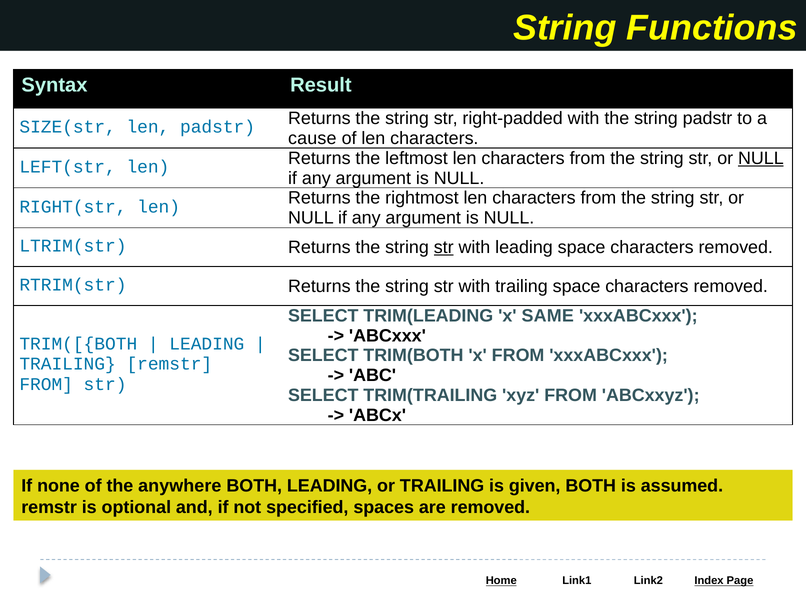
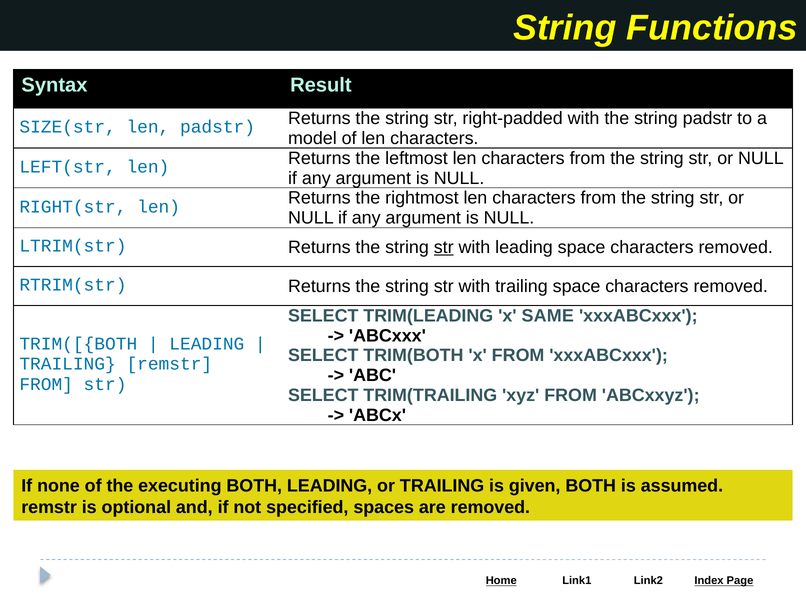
cause: cause -> model
NULL at (761, 158) underline: present -> none
anywhere: anywhere -> executing
